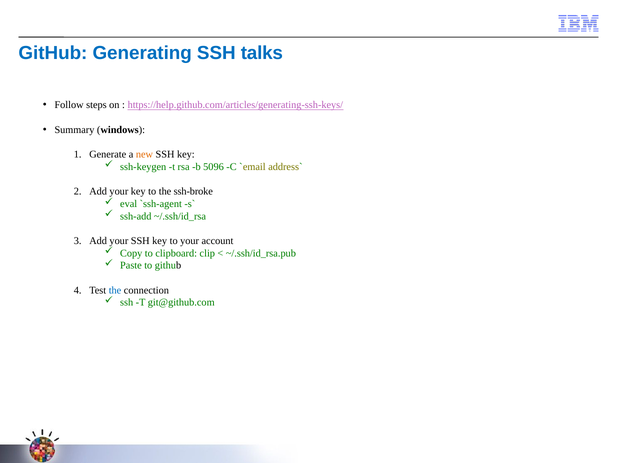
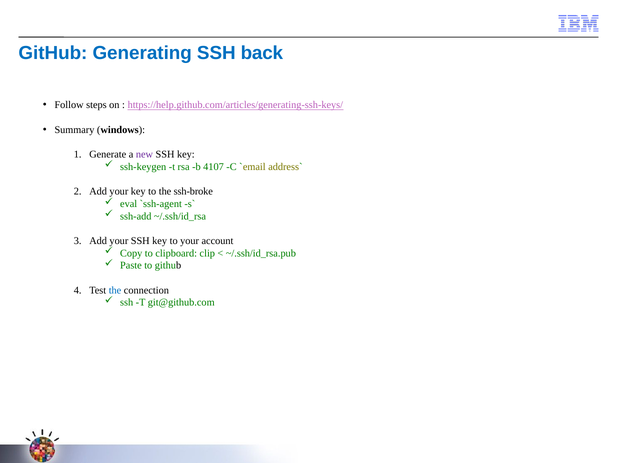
talks: talks -> back
new colour: orange -> purple
5096: 5096 -> 4107
